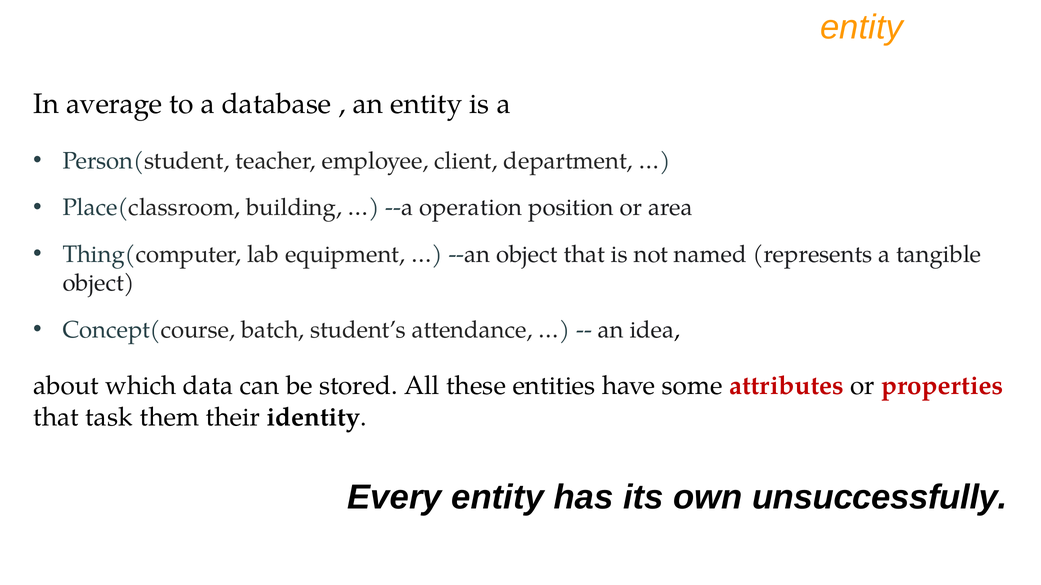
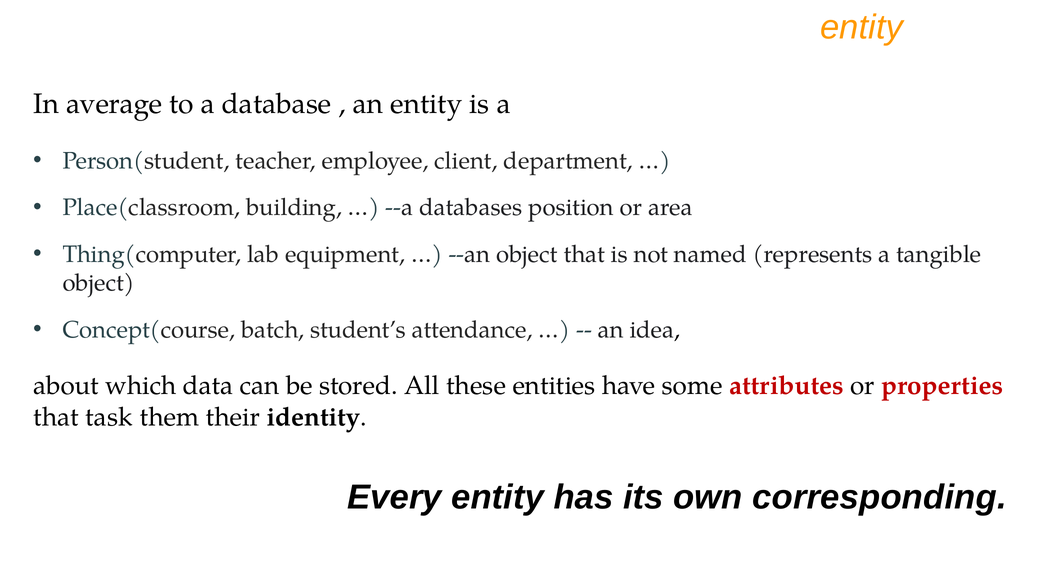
operation: operation -> databases
unsuccessfully: unsuccessfully -> corresponding
